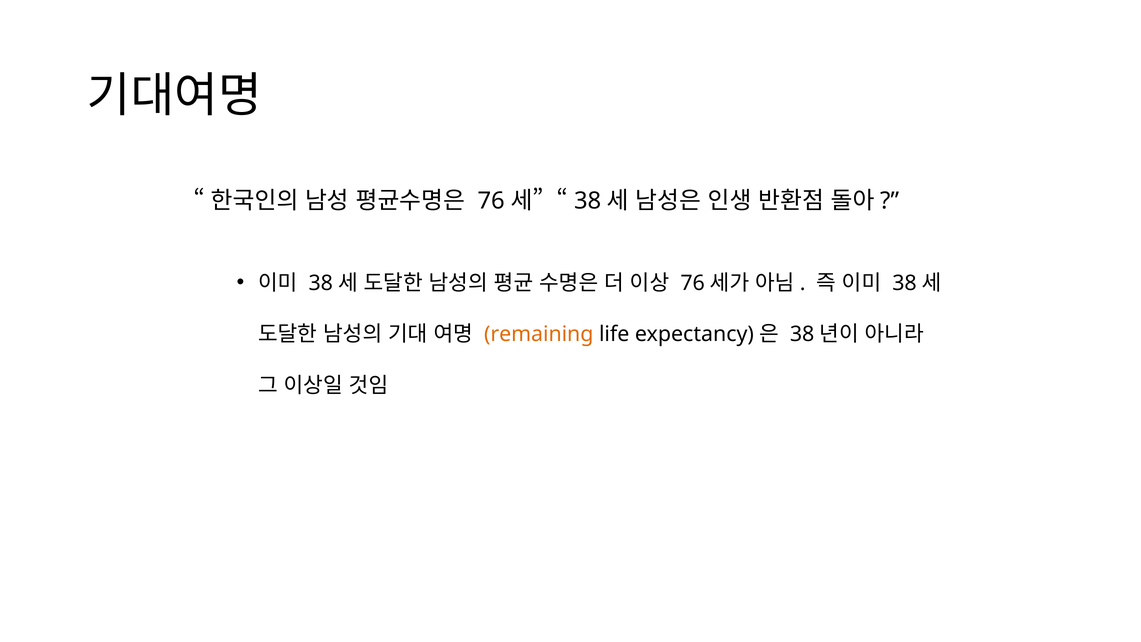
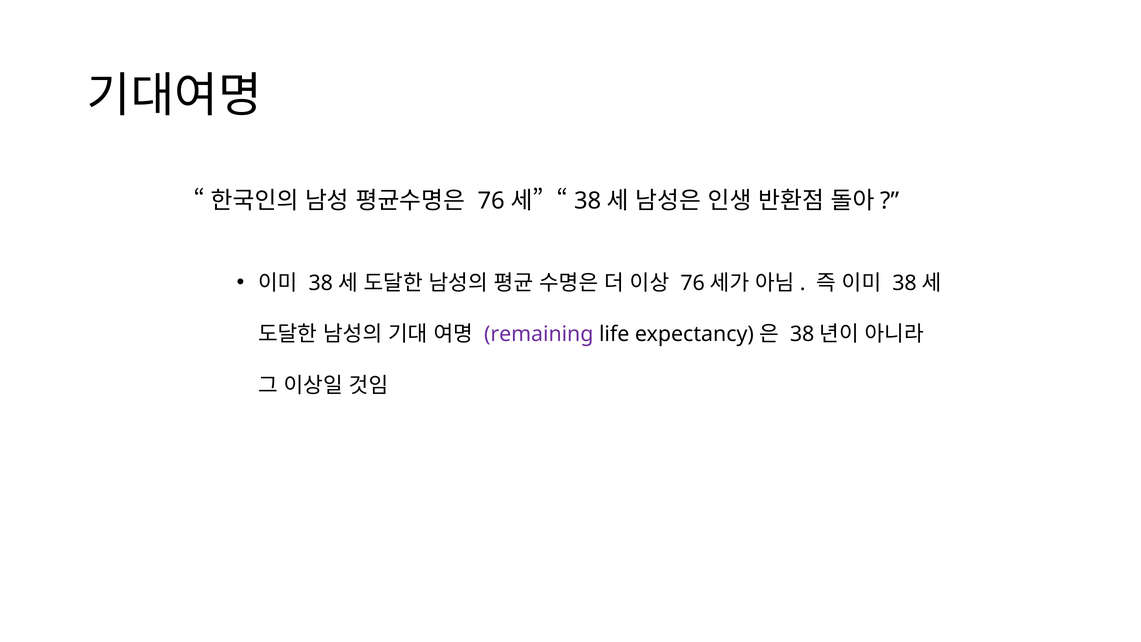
remaining colour: orange -> purple
